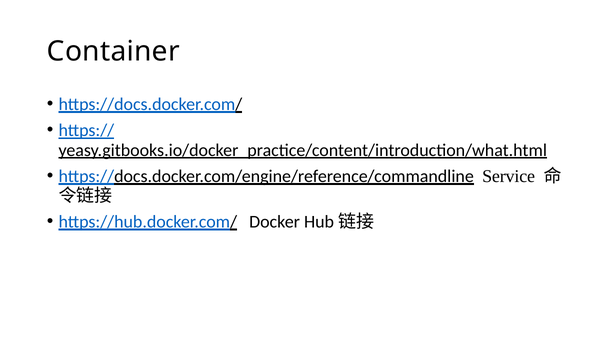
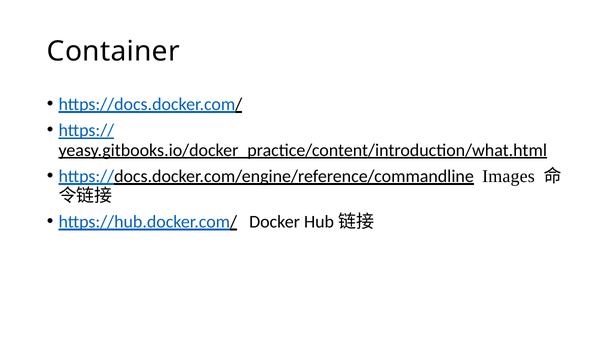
Service: Service -> Images
